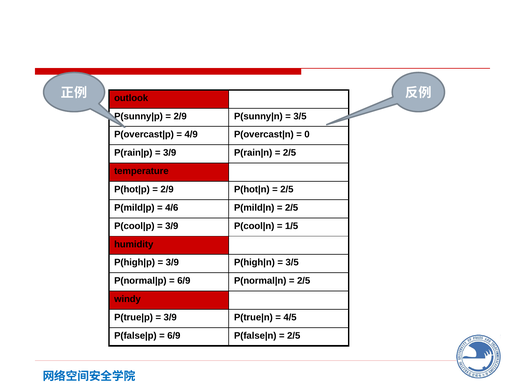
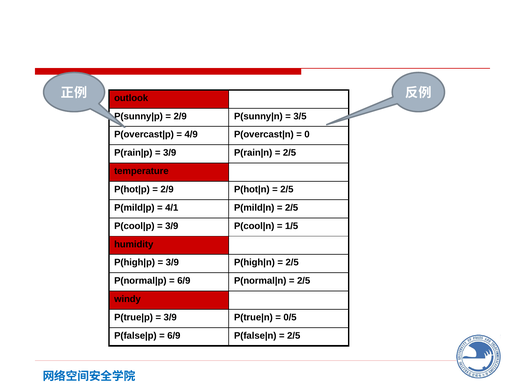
4/6: 4/6 -> 4/1
3/5 at (292, 263): 3/5 -> 2/5
4/5: 4/5 -> 0/5
